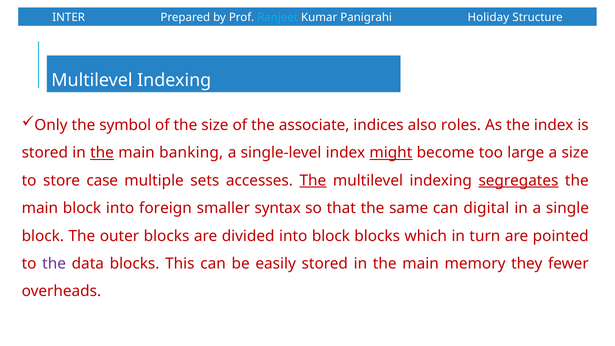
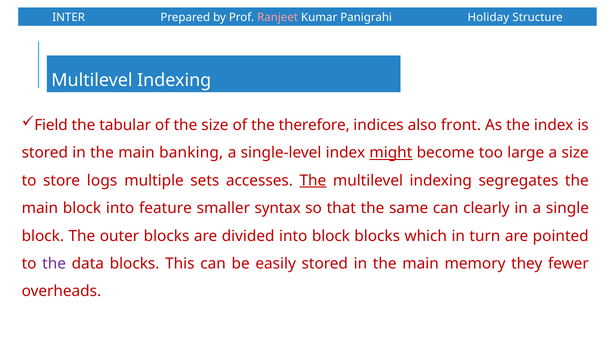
Ranjeet colour: light blue -> pink
Only: Only -> Field
symbol: symbol -> tabular
associate: associate -> therefore
roles: roles -> front
the at (102, 153) underline: present -> none
case: case -> logs
segregates underline: present -> none
foreign: foreign -> feature
digital: digital -> clearly
